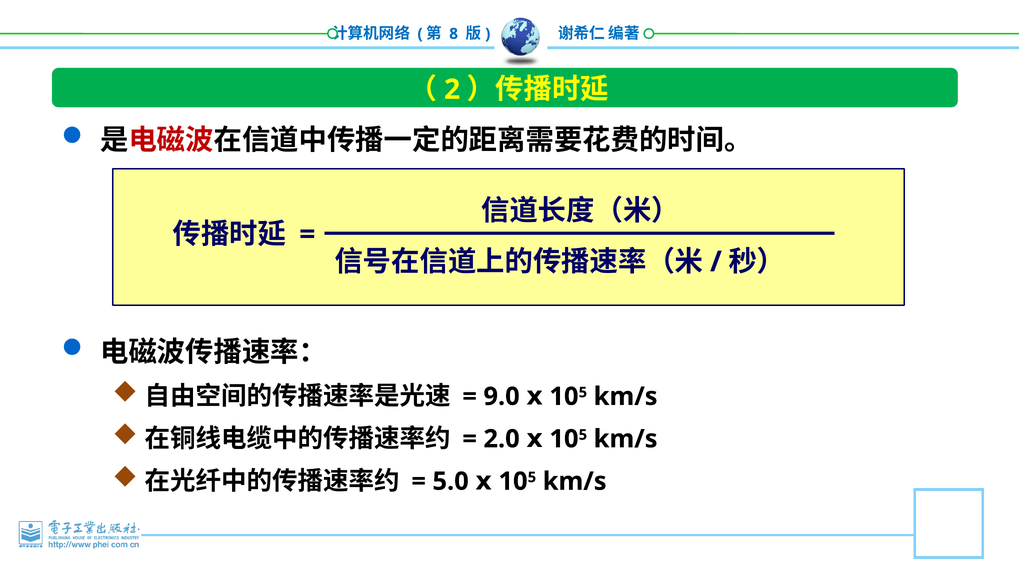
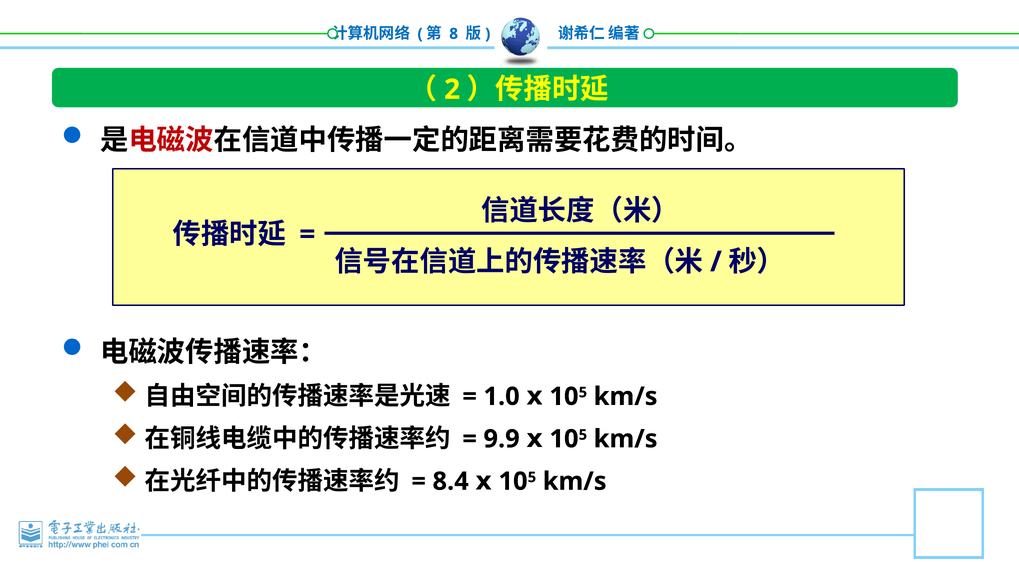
9.0: 9.0 -> 1.0
2.0: 2.0 -> 9.9
5.0: 5.0 -> 8.4
